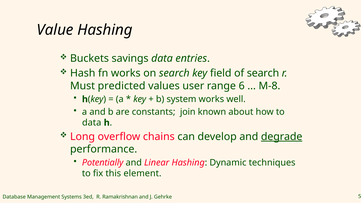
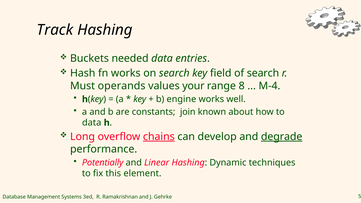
Value: Value -> Track
savings: savings -> needed
predicted: predicted -> operands
user: user -> your
6: 6 -> 8
M-8: M-8 -> M-4
system: system -> engine
chains underline: none -> present
